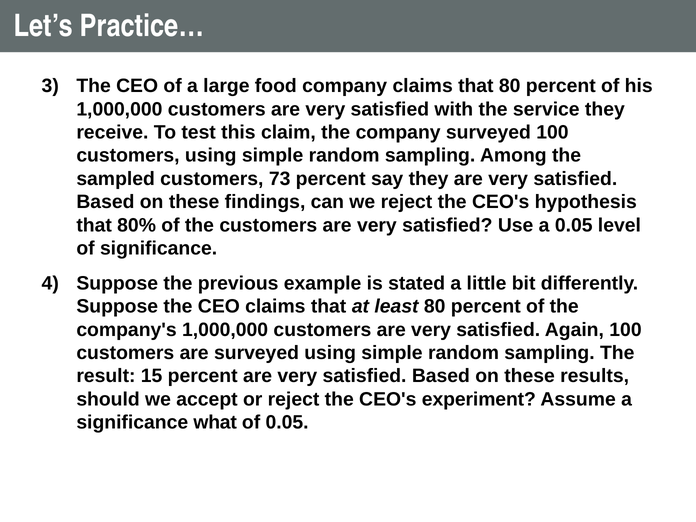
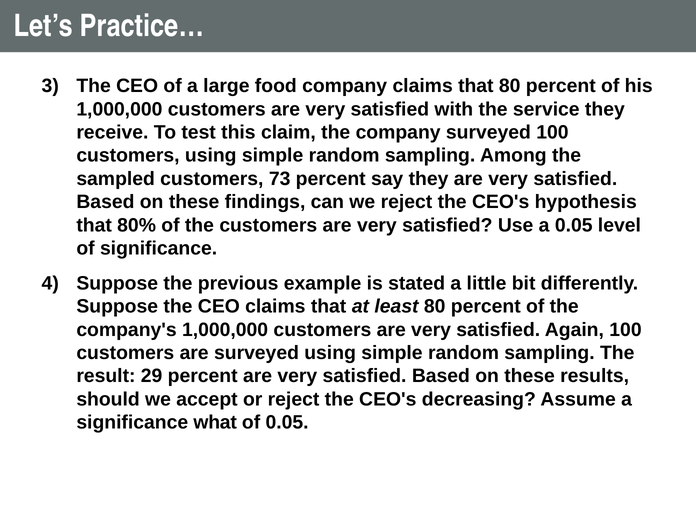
15: 15 -> 29
experiment: experiment -> decreasing
